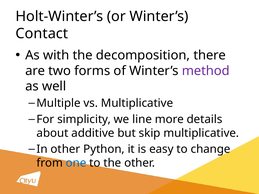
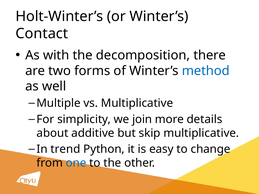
method colour: purple -> blue
line: line -> join
In other: other -> trend
